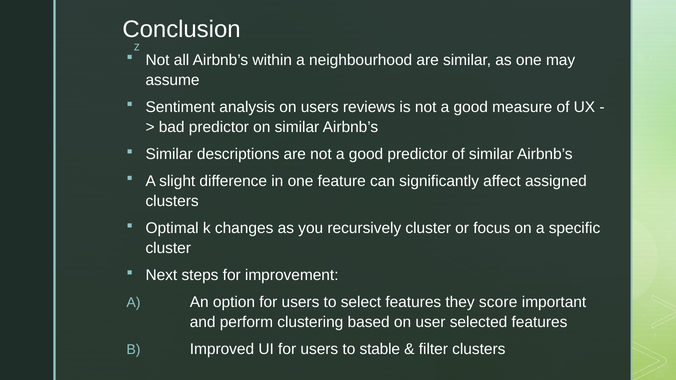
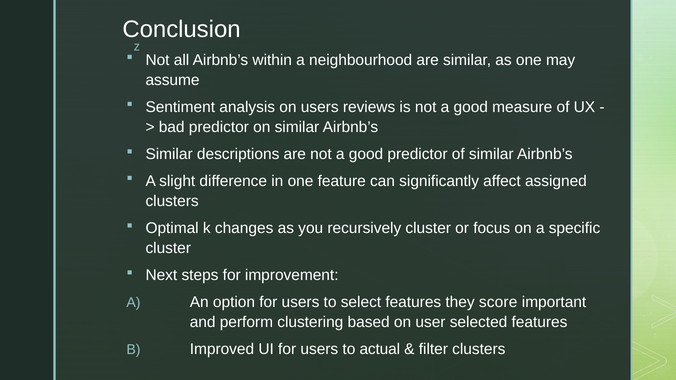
stable: stable -> actual
